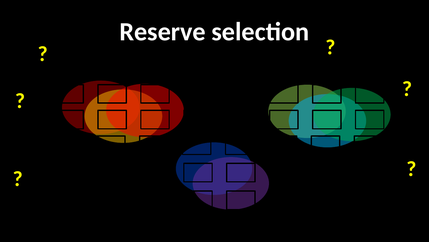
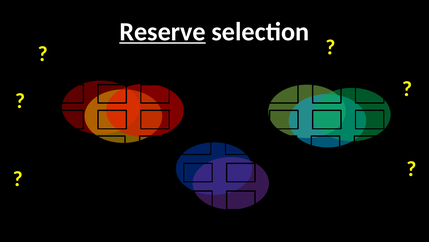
Reserve underline: none -> present
